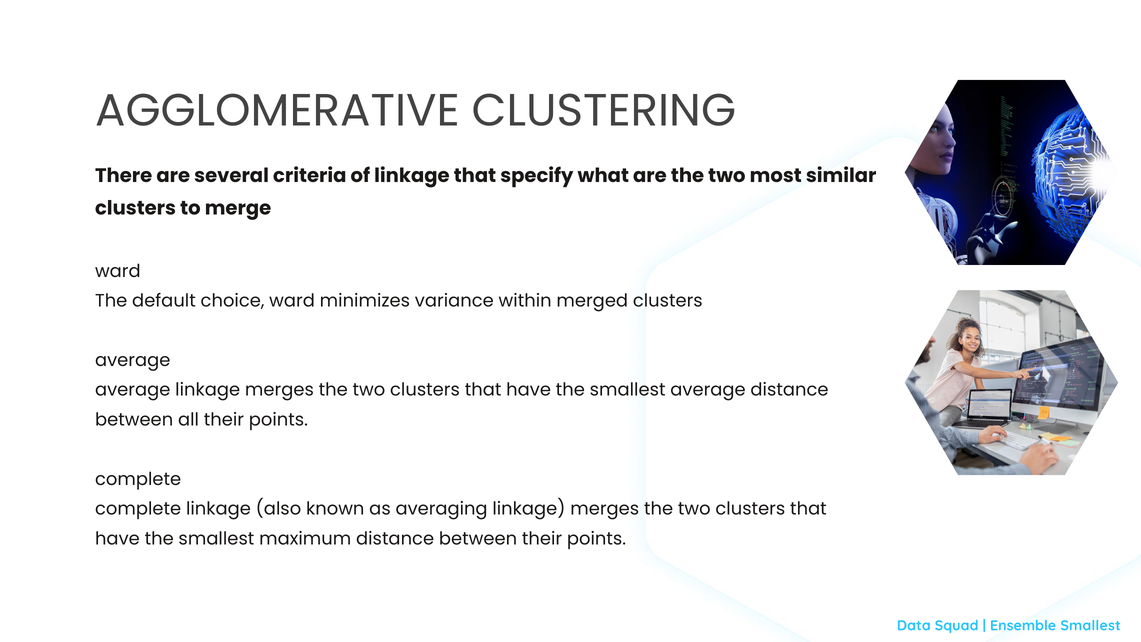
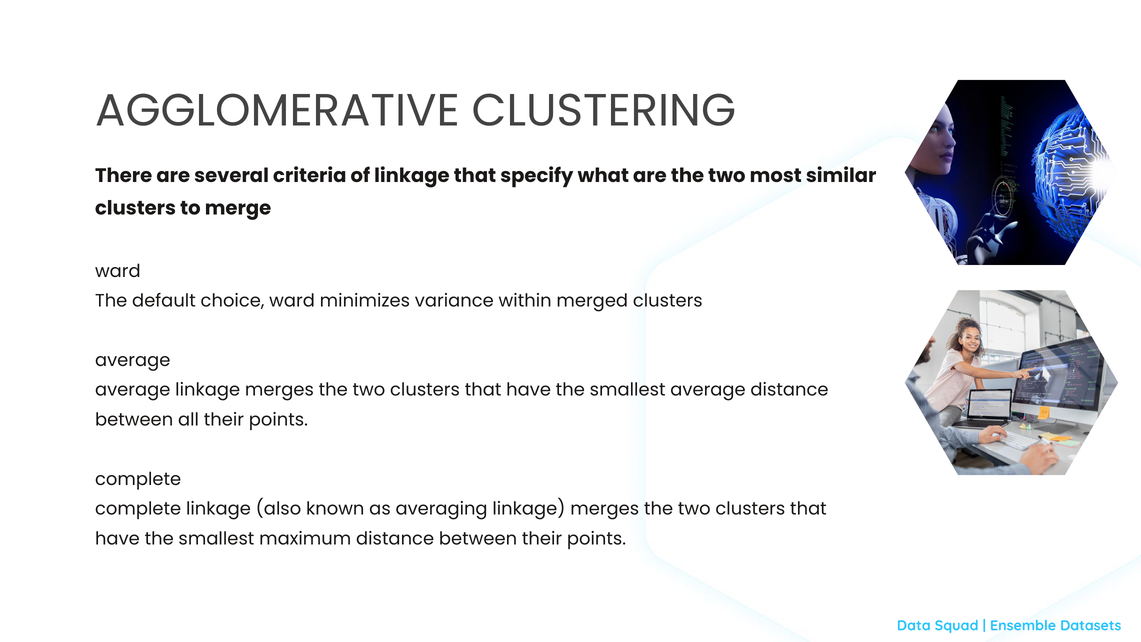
Ensemble Smallest: Smallest -> Datasets
